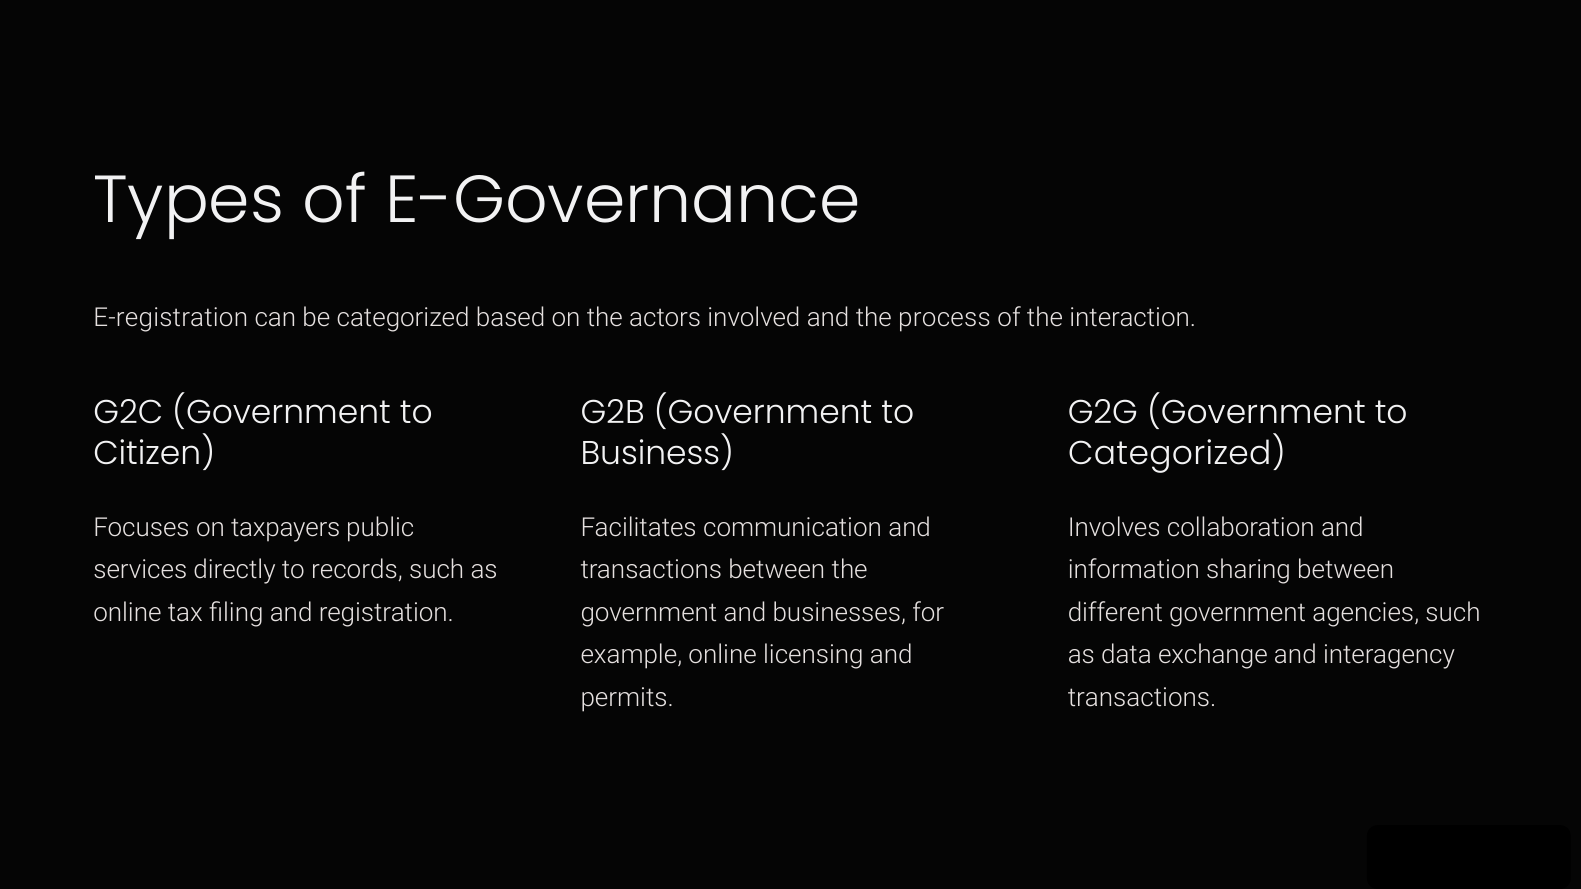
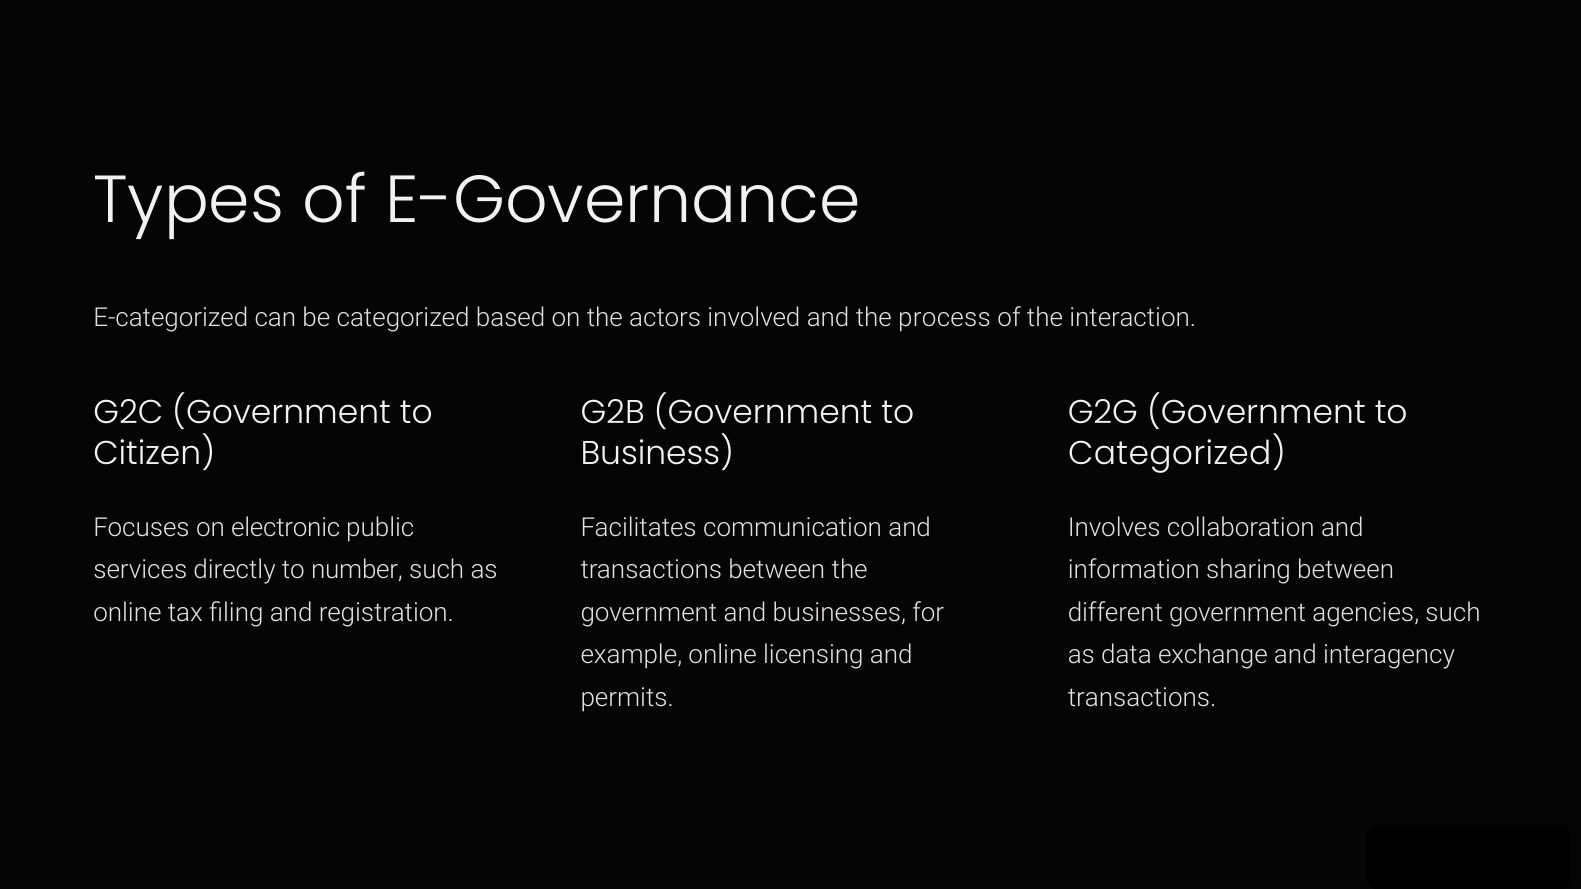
E-registration: E-registration -> E-categorized
taxpayers: taxpayers -> electronic
records: records -> number
